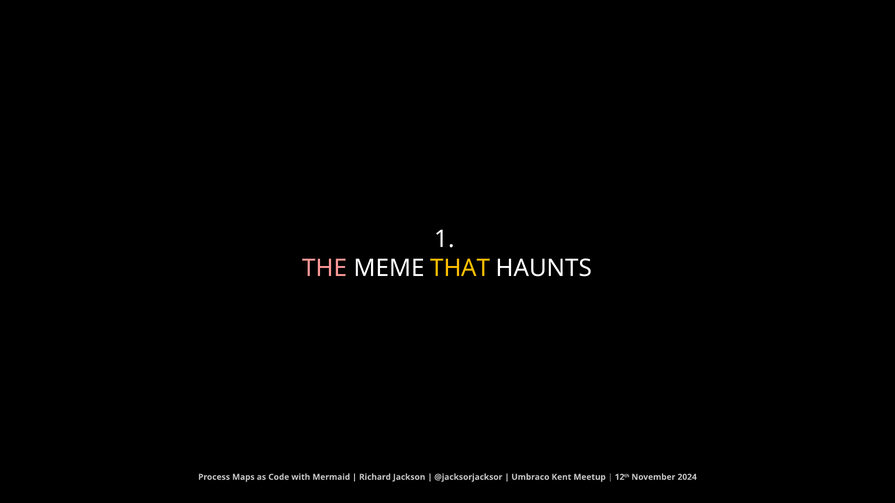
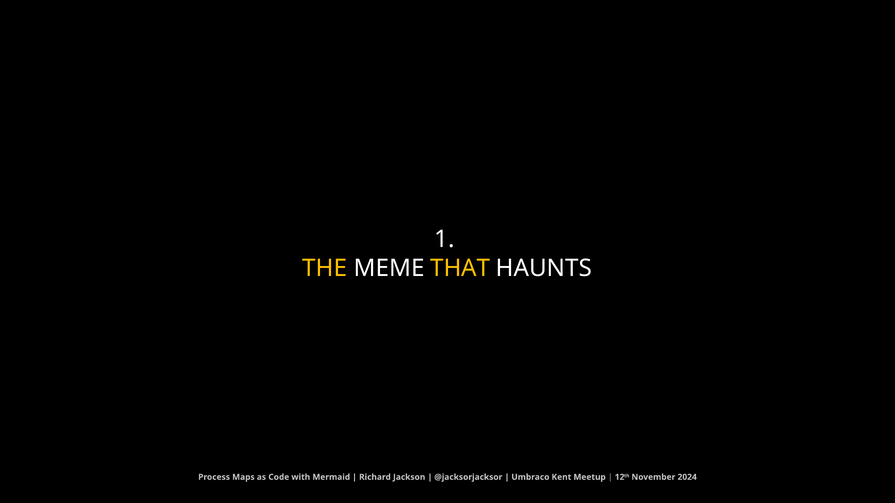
THE colour: pink -> yellow
